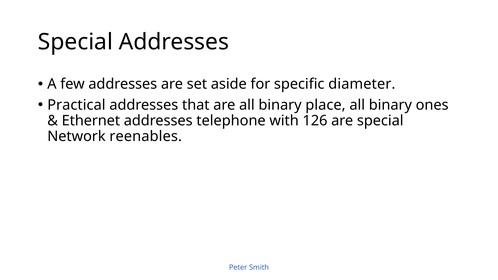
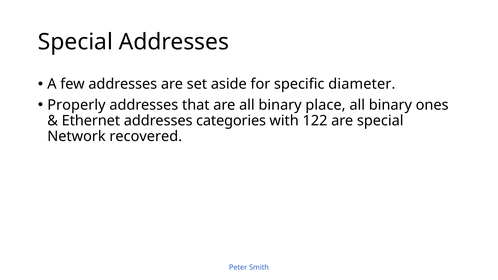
Practical: Practical -> Properly
telephone: telephone -> categories
126: 126 -> 122
reenables: reenables -> recovered
